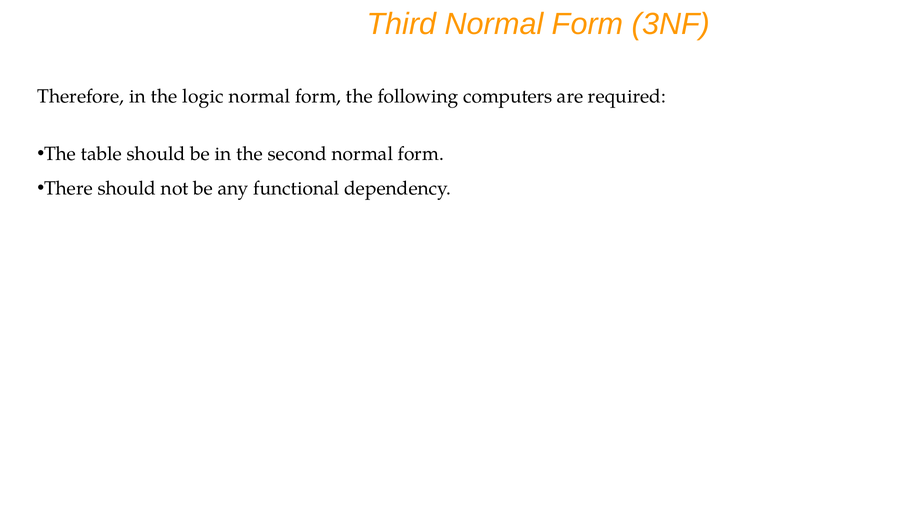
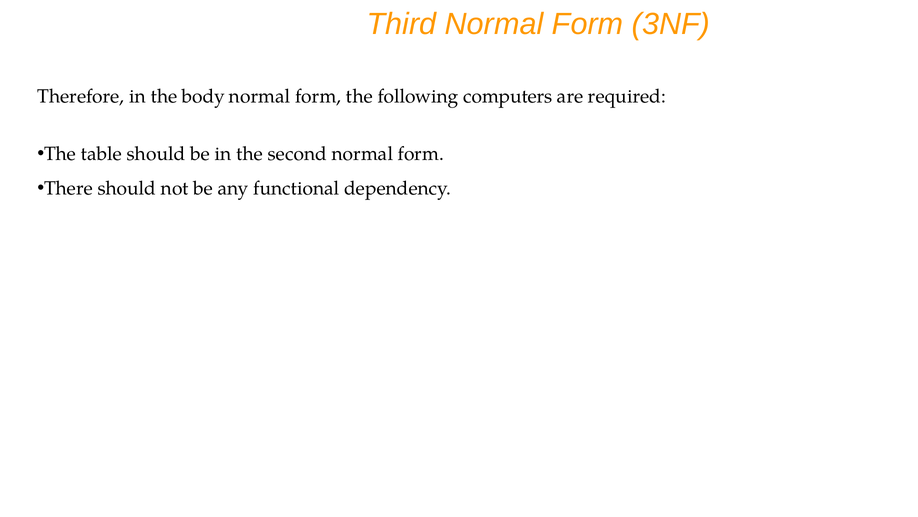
logic: logic -> body
